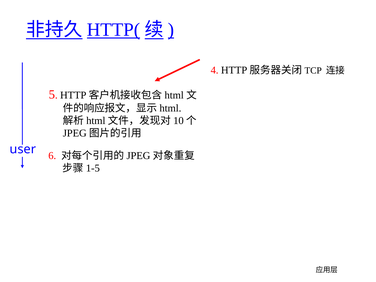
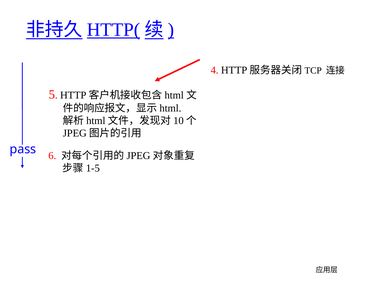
user: user -> pass
